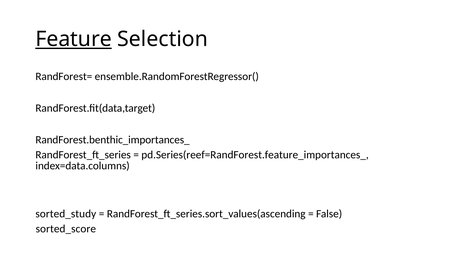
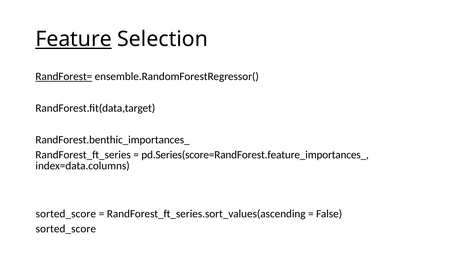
RandForest= underline: none -> present
pd.Series(reef=RandForest.feature_importances_: pd.Series(reef=RandForest.feature_importances_ -> pd.Series(score=RandForest.feature_importances_
sorted_study at (66, 213): sorted_study -> sorted_score
